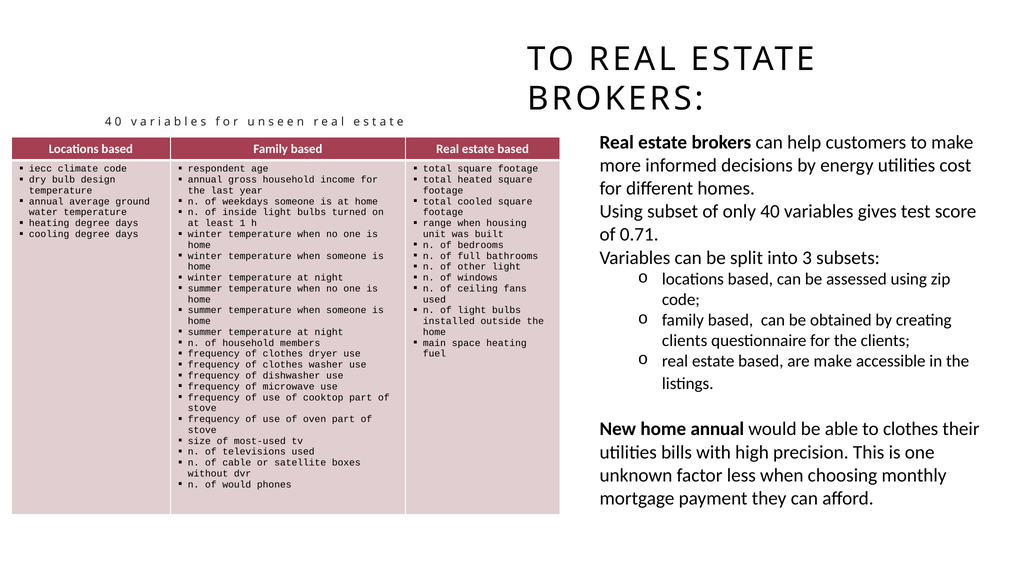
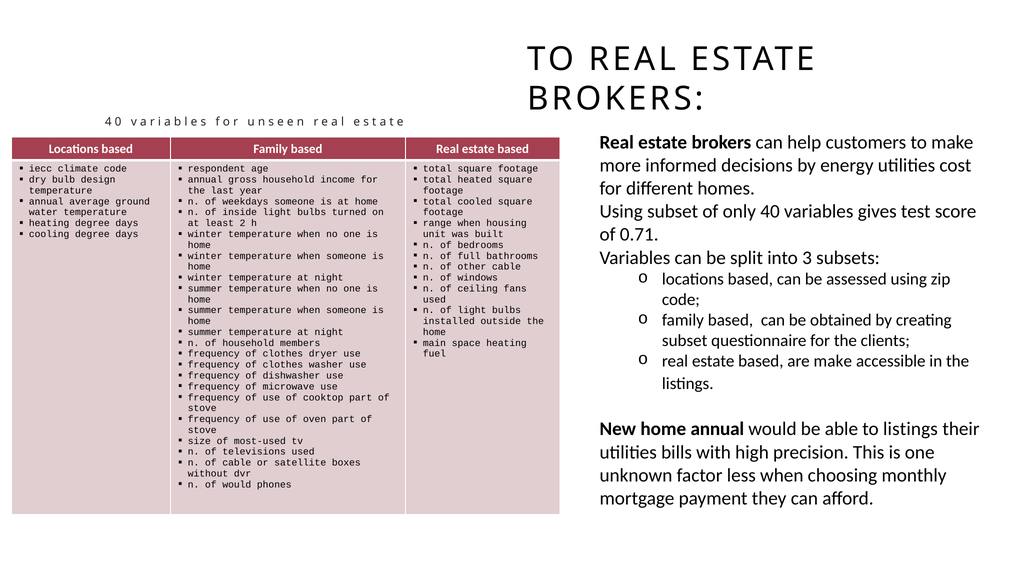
1: 1 -> 2
other light: light -> cable
clients at (685, 341): clients -> subset
to clothes: clothes -> listings
